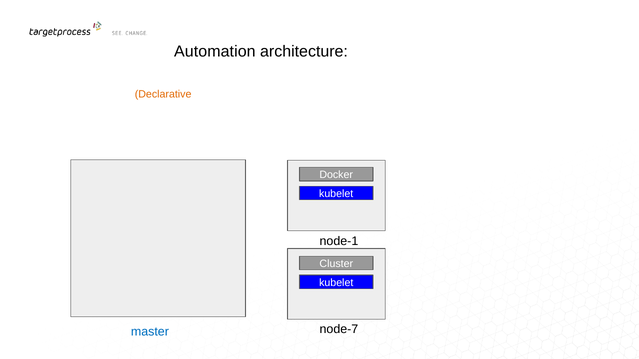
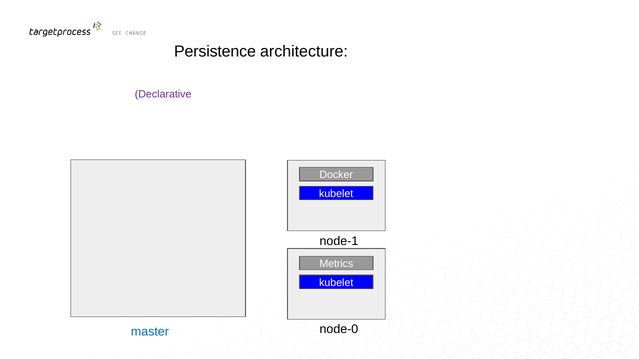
Automation: Automation -> Persistence
Declarative colour: orange -> purple
Cluster: Cluster -> Metrics
node-7: node-7 -> node-0
